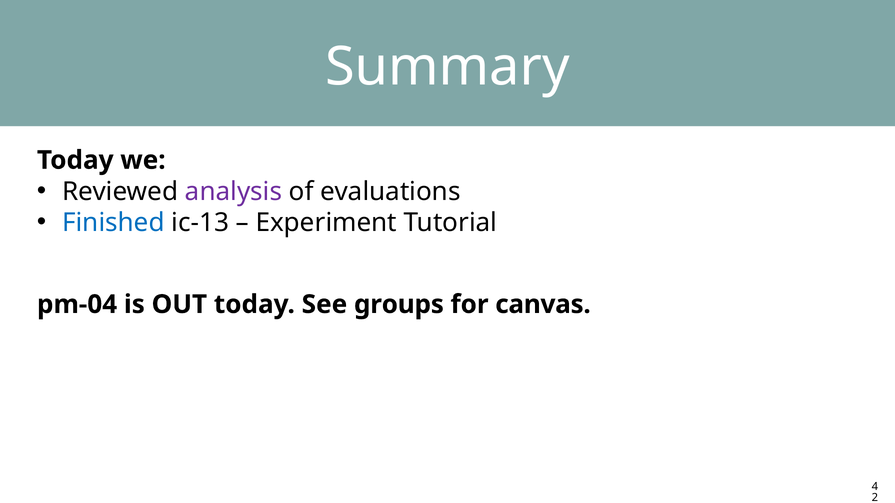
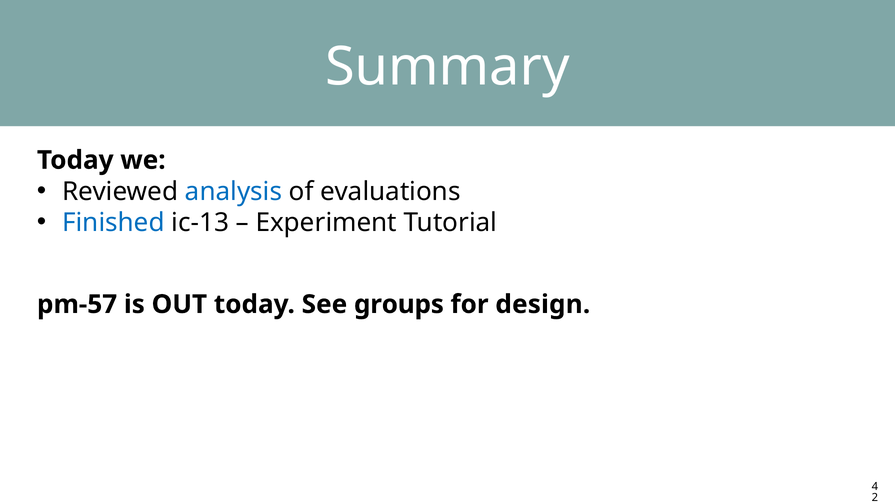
analysis colour: purple -> blue
pm-04: pm-04 -> pm-57
canvas: canvas -> design
